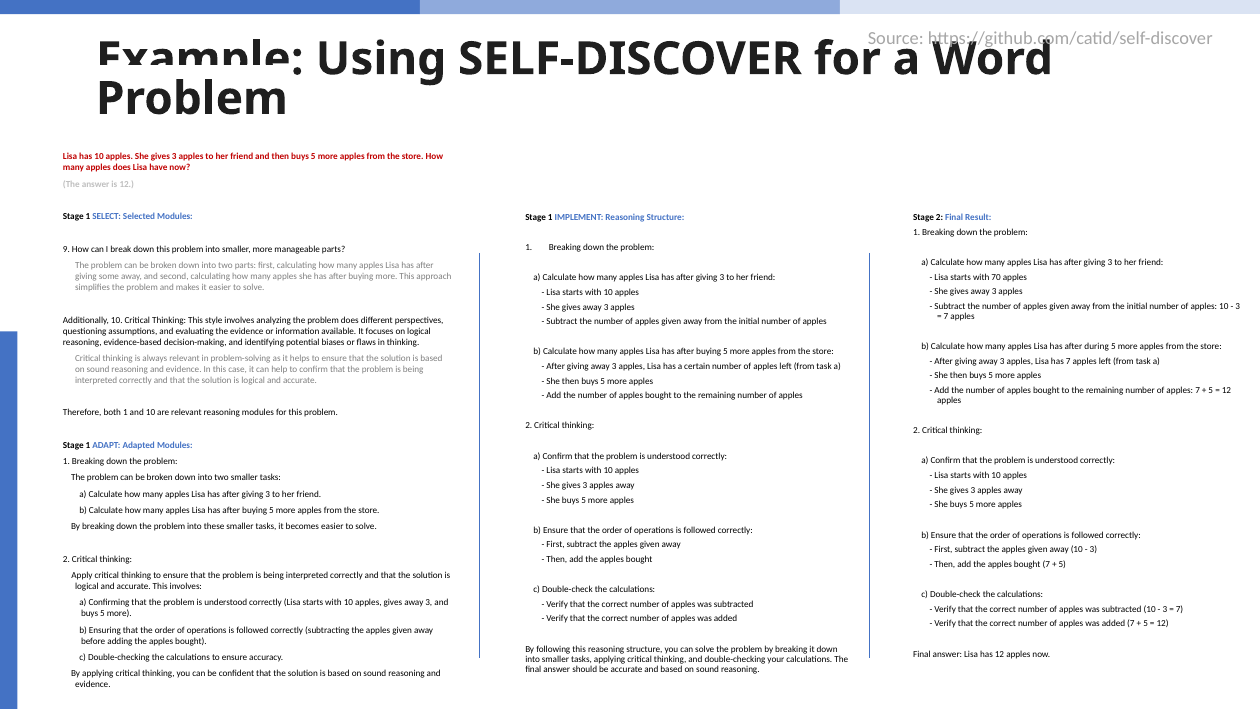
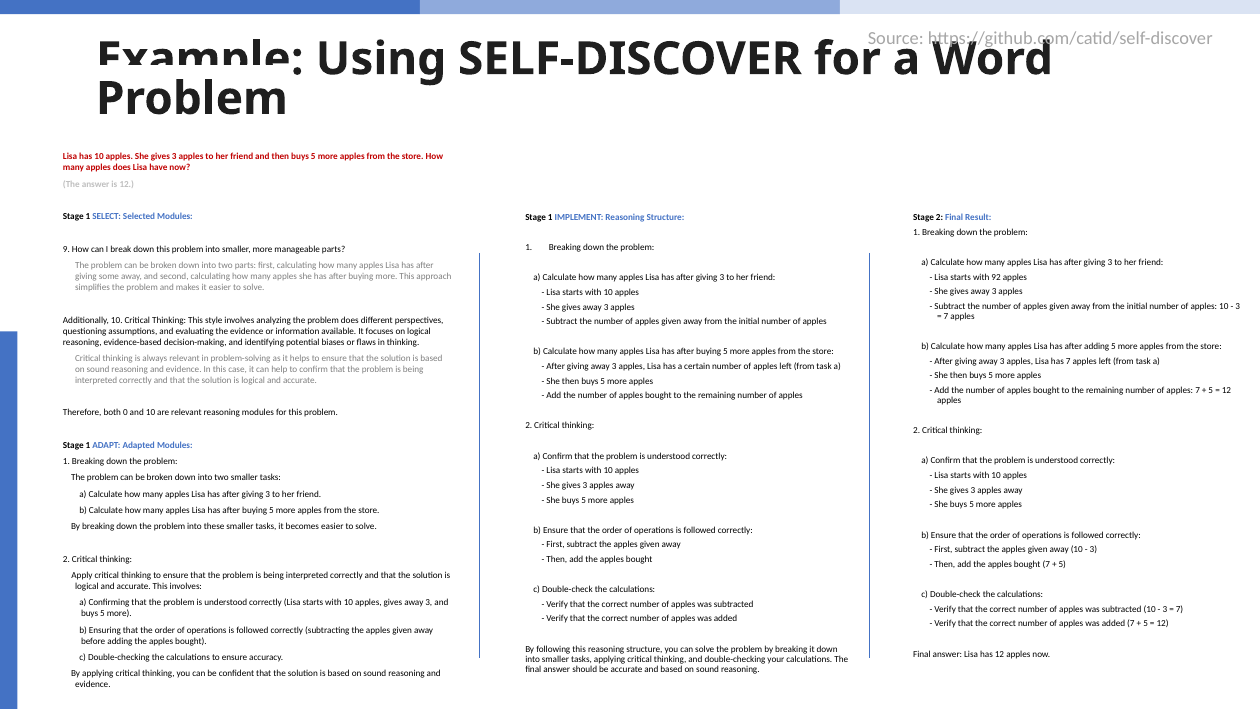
70: 70 -> 92
after during: during -> adding
both 1: 1 -> 0
